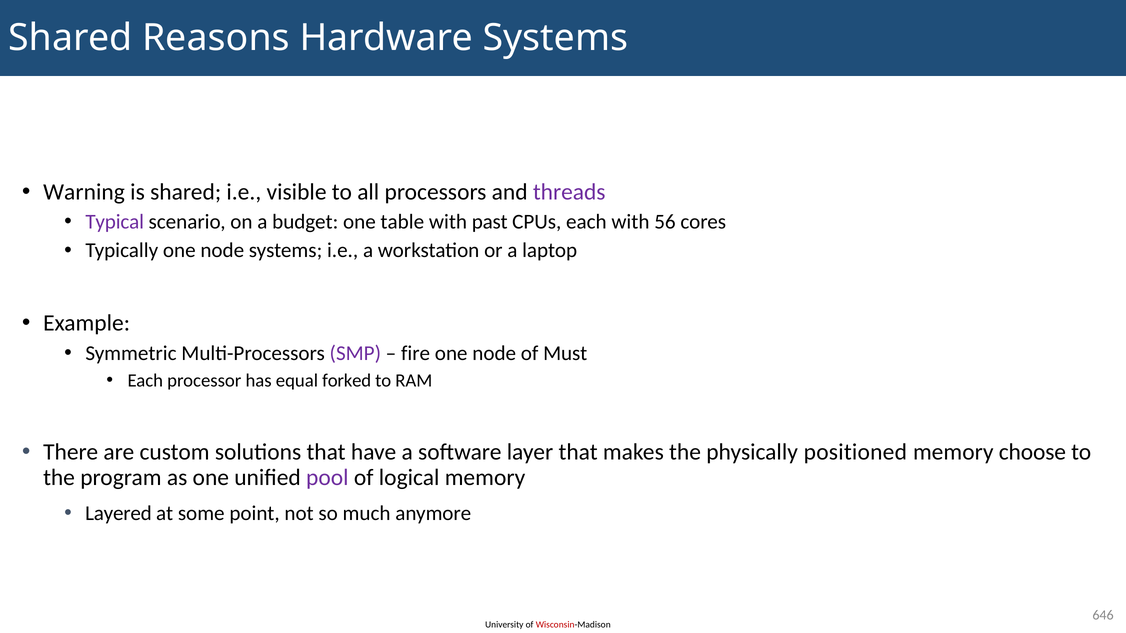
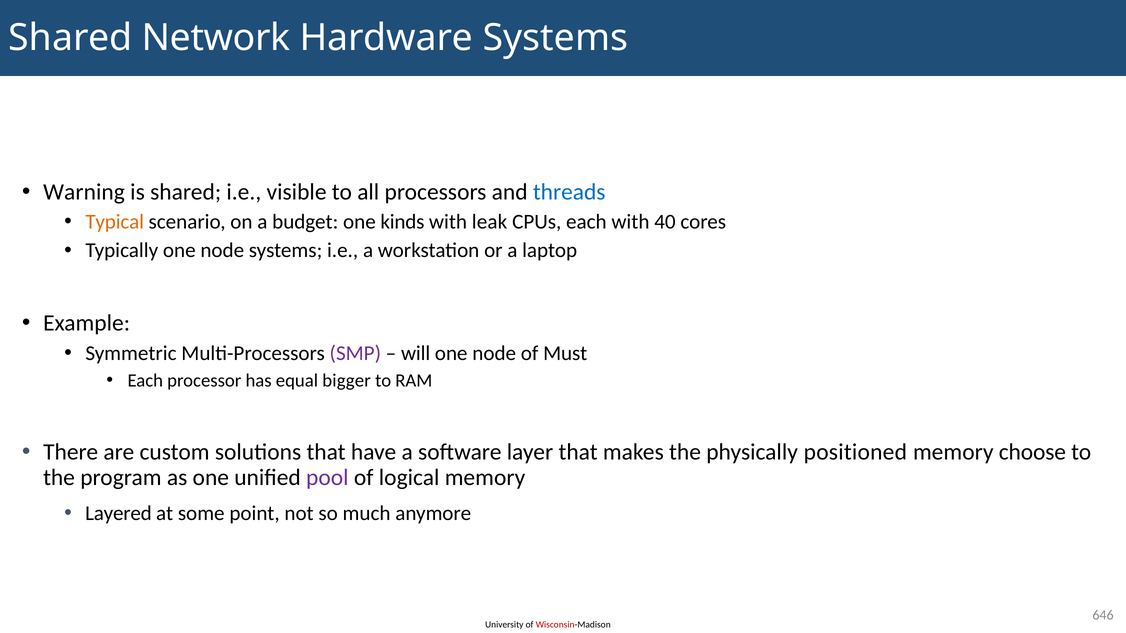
Reasons: Reasons -> Network
threads colour: purple -> blue
Typical colour: purple -> orange
table: table -> kinds
past: past -> leak
56: 56 -> 40
fire: fire -> will
forked: forked -> bigger
